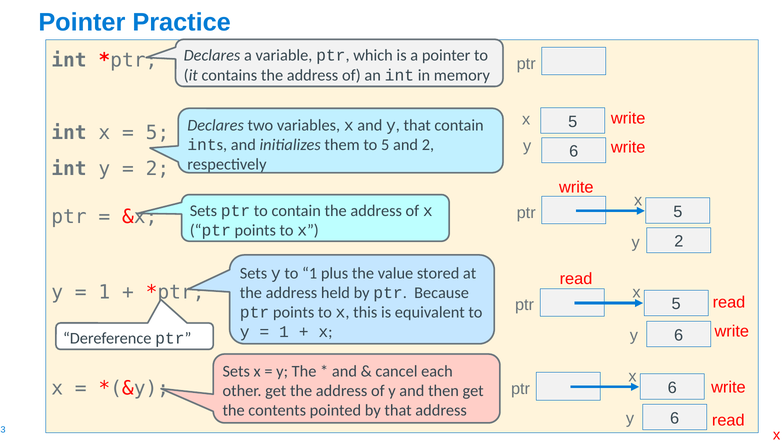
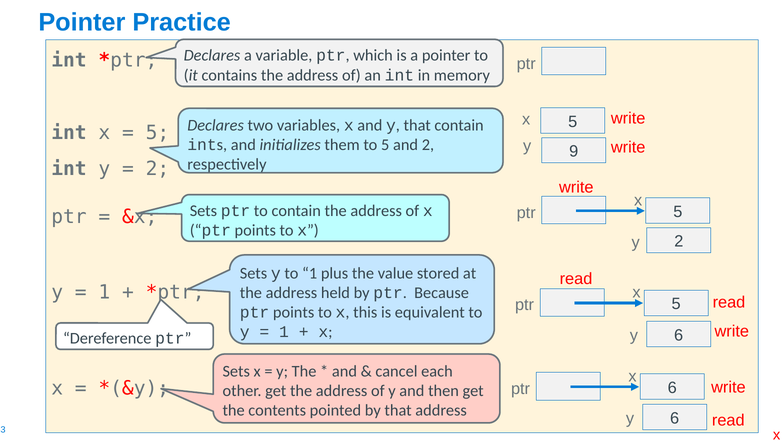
6 at (574, 151): 6 -> 9
